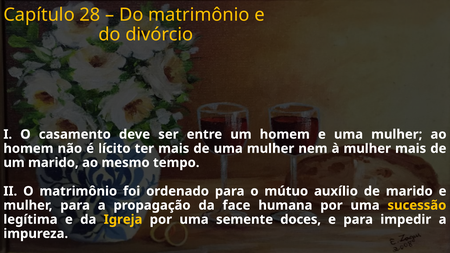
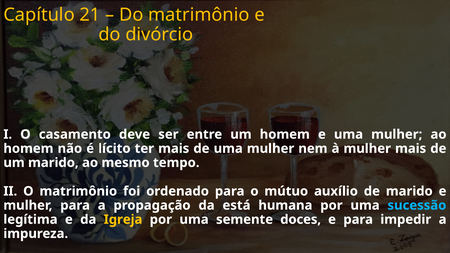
28: 28 -> 21
face: face -> está
sucessão colour: yellow -> light blue
